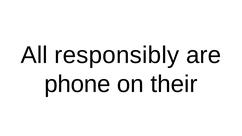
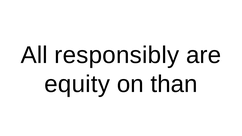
phone: phone -> equity
their: their -> than
